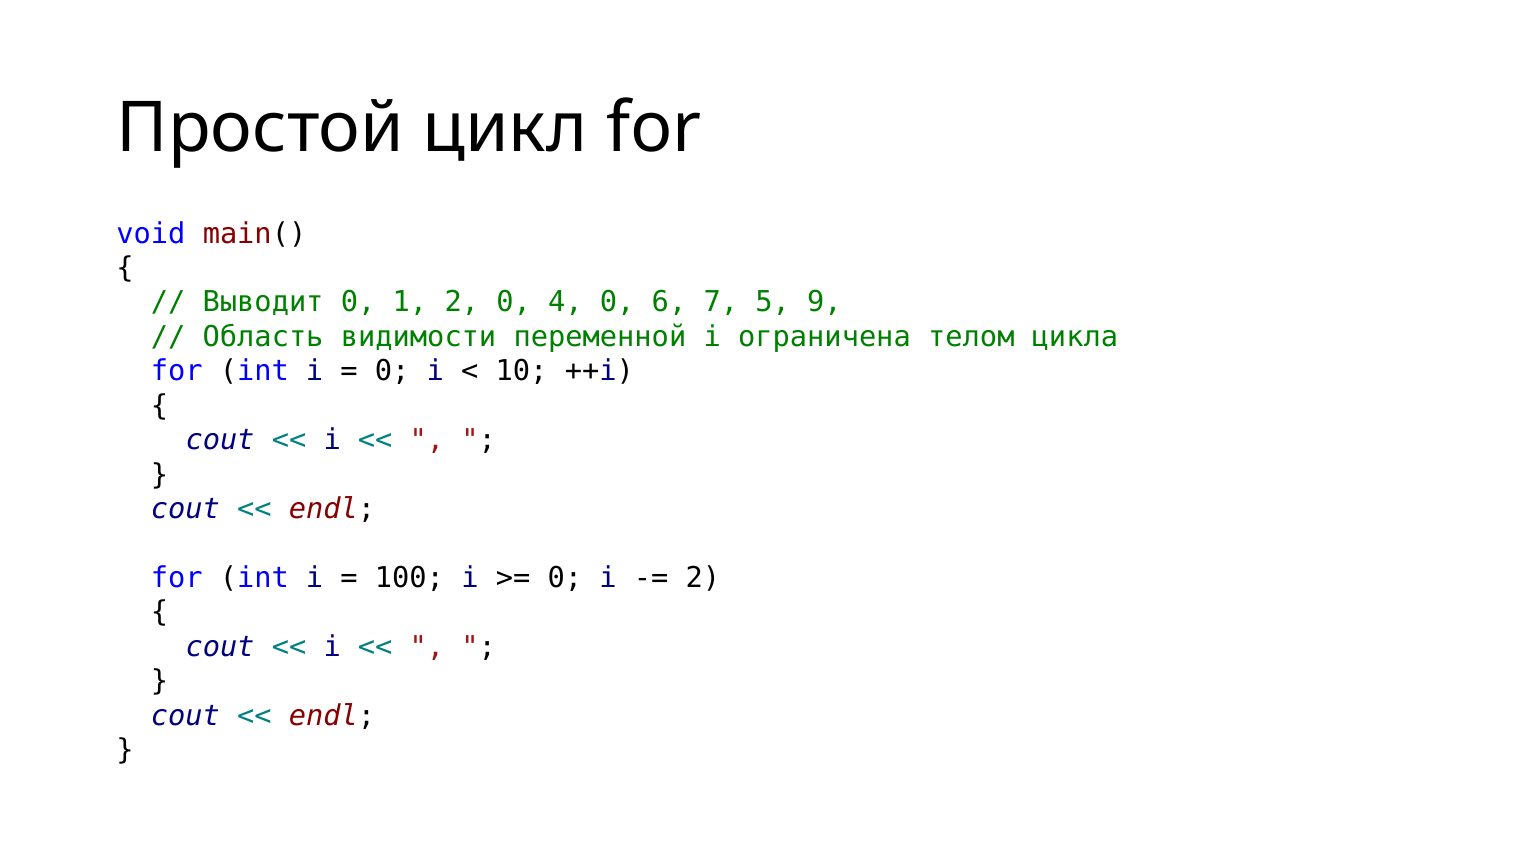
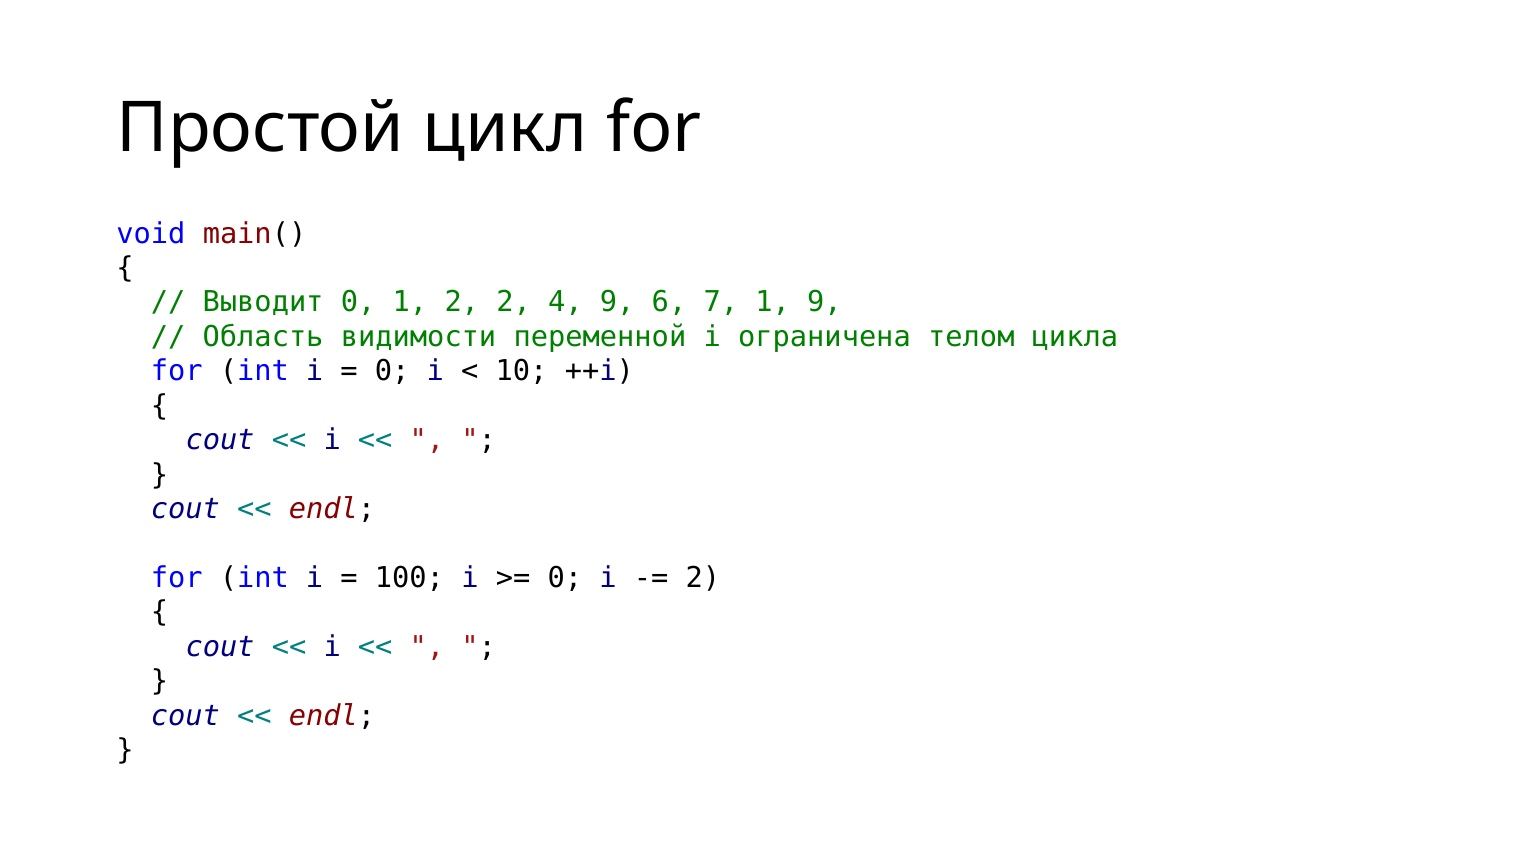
2 0: 0 -> 2
4 0: 0 -> 9
7 5: 5 -> 1
